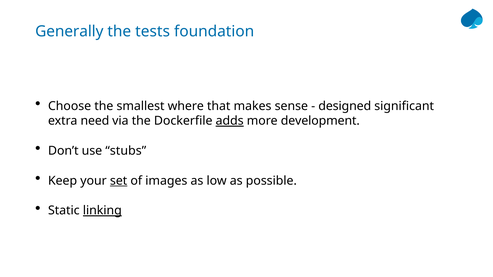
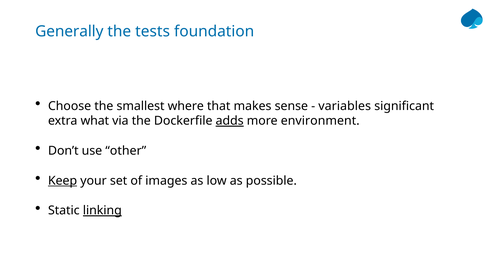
designed: designed -> variables
need: need -> what
development: development -> environment
stubs: stubs -> other
Keep underline: none -> present
set underline: present -> none
